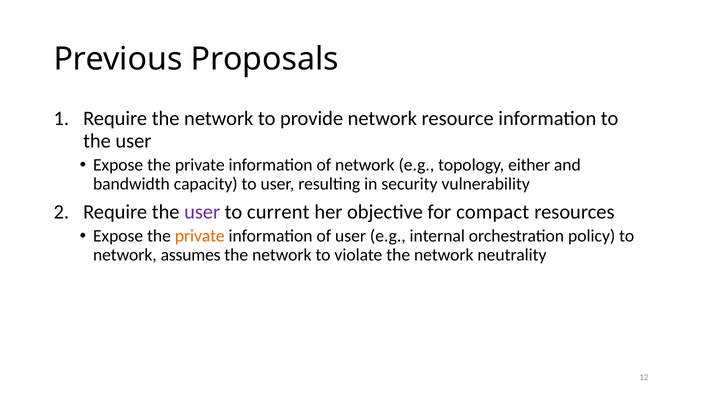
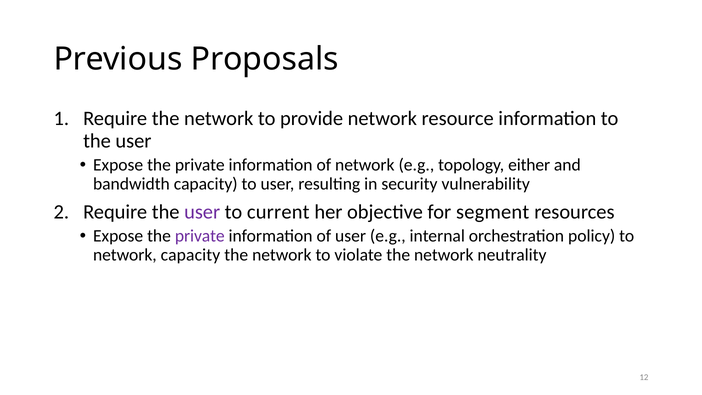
compact: compact -> segment
private at (200, 236) colour: orange -> purple
network assumes: assumes -> capacity
